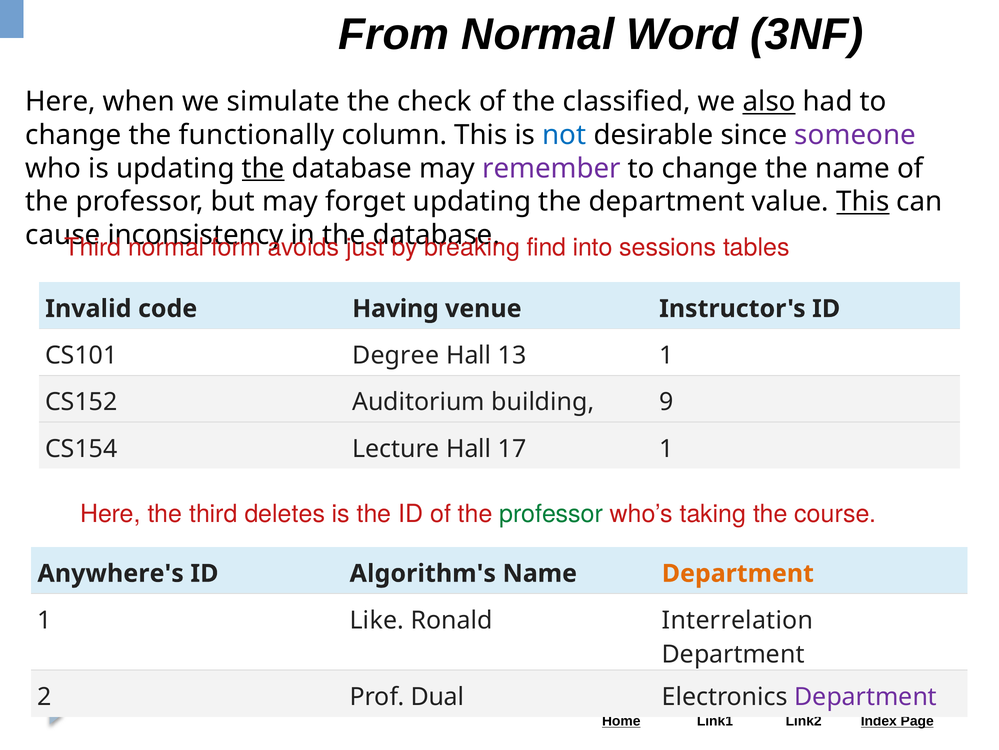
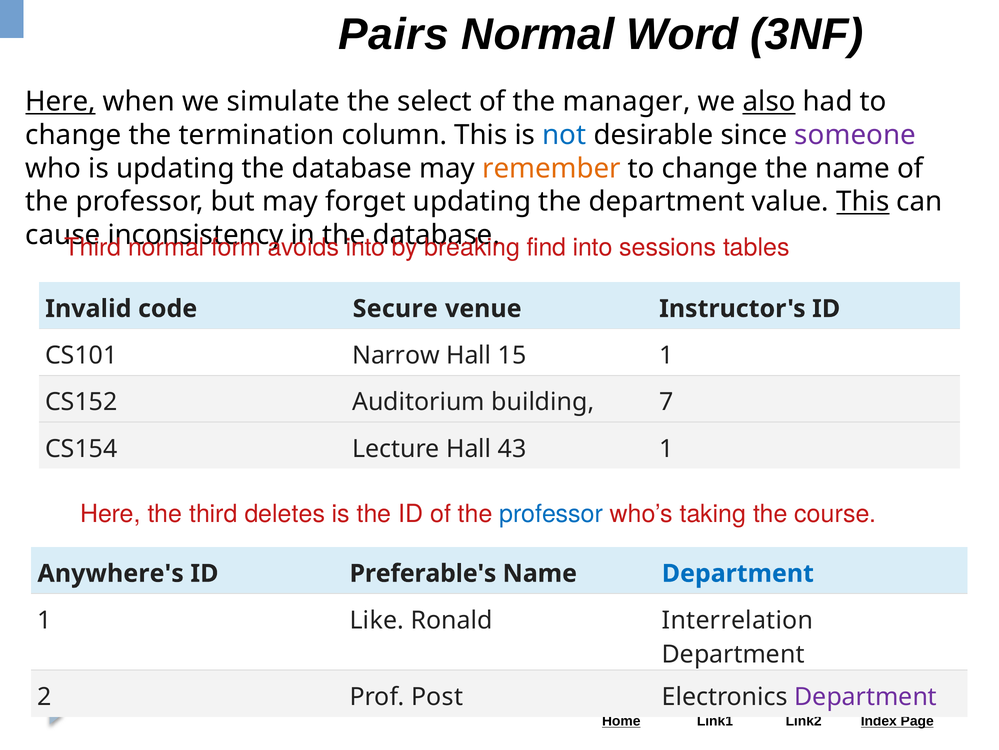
From: From -> Pairs
Here at (61, 102) underline: none -> present
check: check -> select
classified: classified -> manager
functionally: functionally -> termination
the at (263, 168) underline: present -> none
remember colour: purple -> orange
just at (365, 247): just -> into
Having: Having -> Secure
Degree: Degree -> Narrow
13: 13 -> 15
9: 9 -> 7
17: 17 -> 43
professor at (551, 513) colour: green -> blue
Algorithm's: Algorithm's -> Preferable's
Department at (738, 573) colour: orange -> blue
Dual: Dual -> Post
